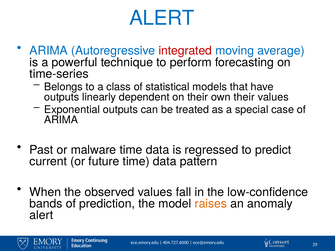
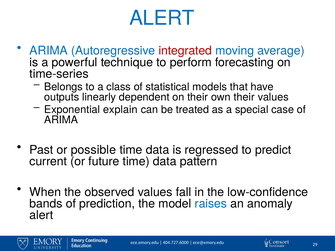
Exponential outputs: outputs -> explain
malware: malware -> possible
raises colour: orange -> blue
